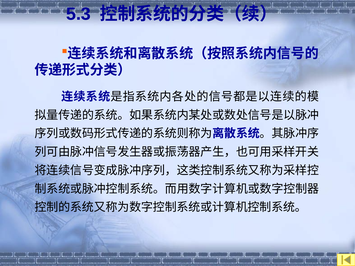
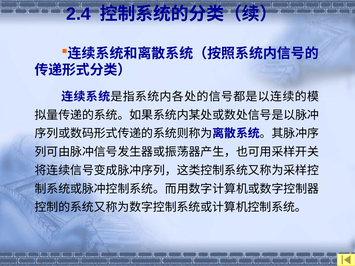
5.3: 5.3 -> 2.4
